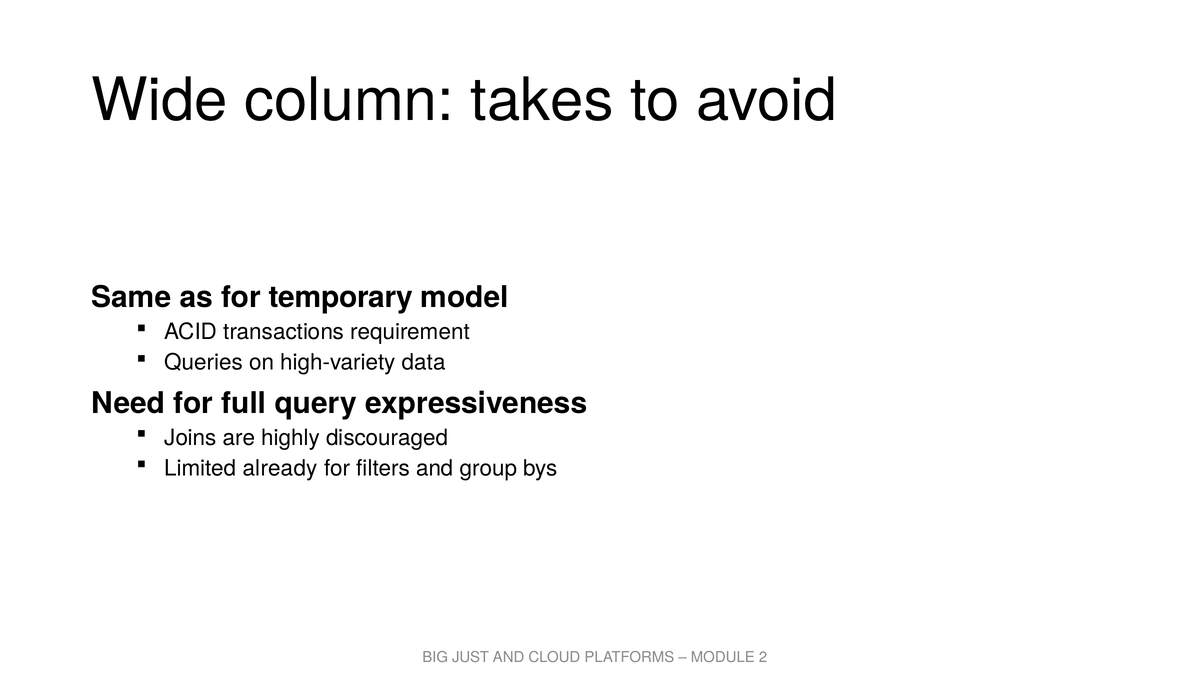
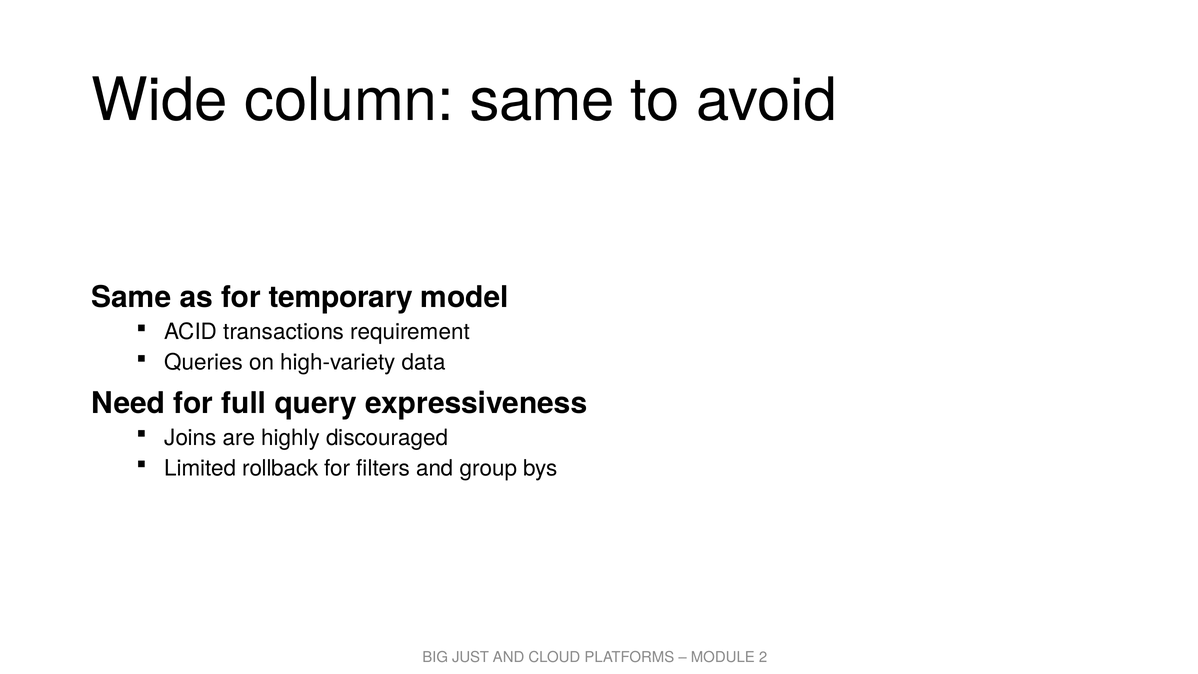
column takes: takes -> same
already: already -> rollback
